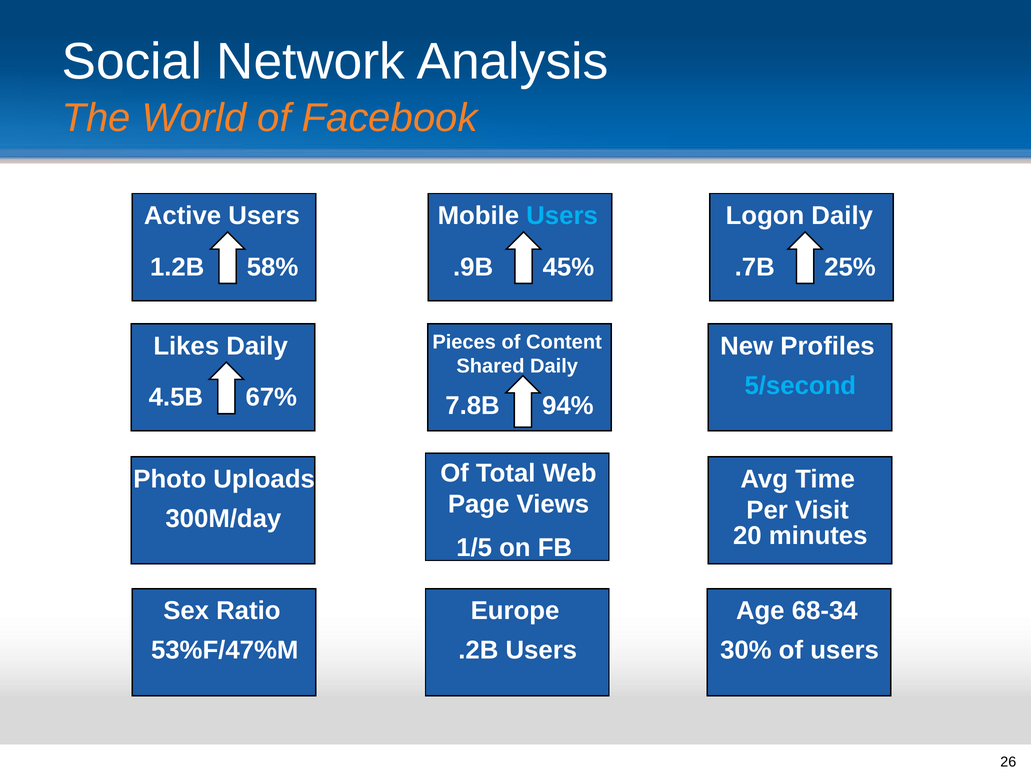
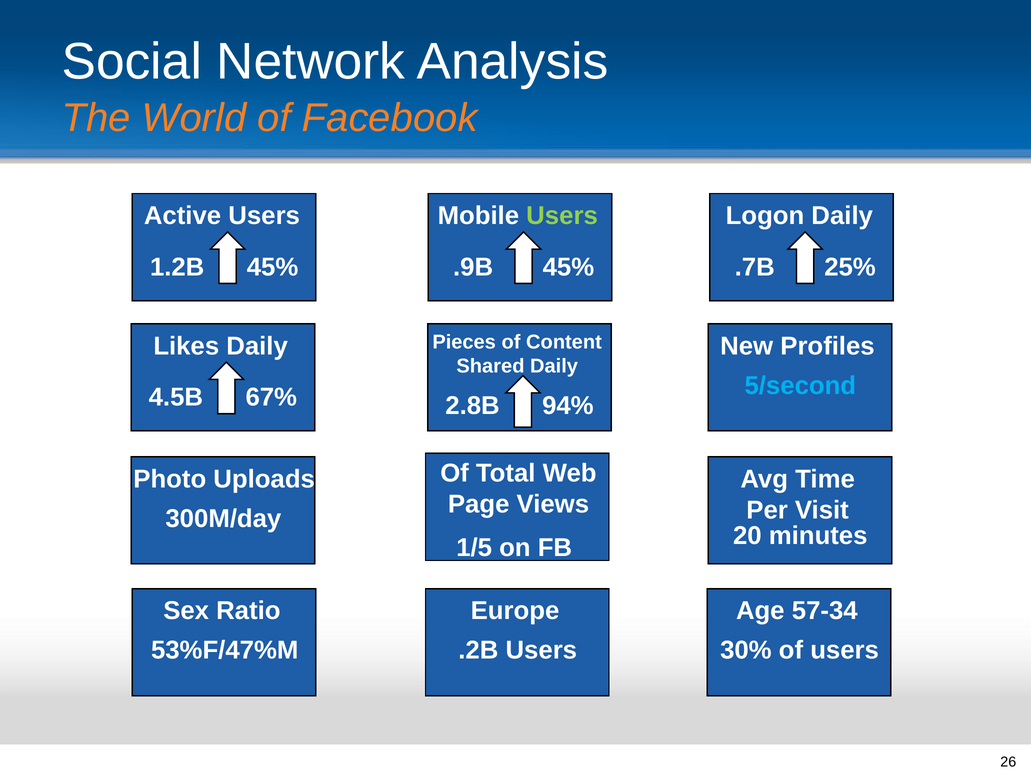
Users at (562, 216) colour: light blue -> light green
58% at (273, 267): 58% -> 45%
7.8B: 7.8B -> 2.8B
68-34: 68-34 -> 57-34
